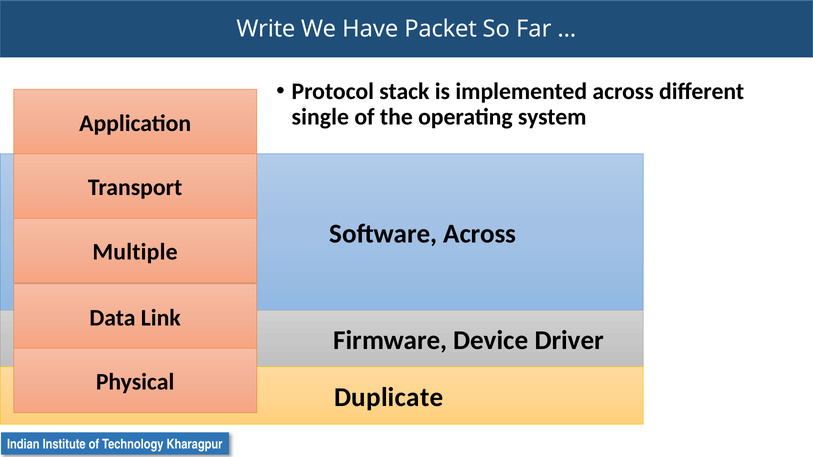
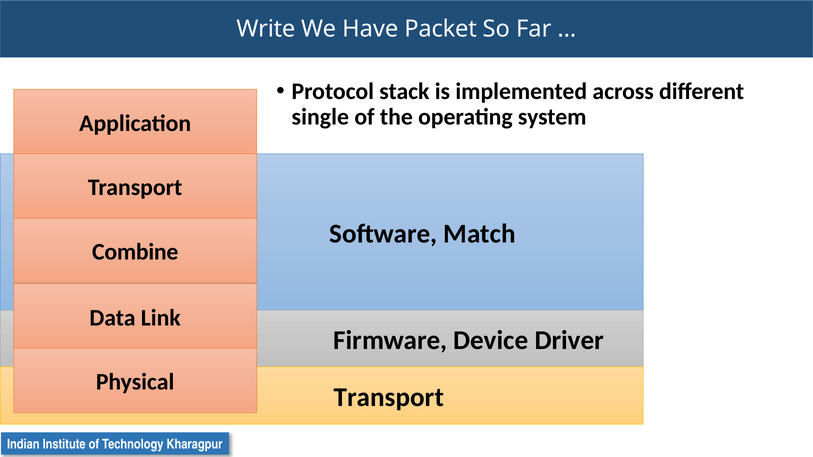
Software Across: Across -> Match
Multiple: Multiple -> Combine
Duplicate at (389, 398): Duplicate -> Transport
